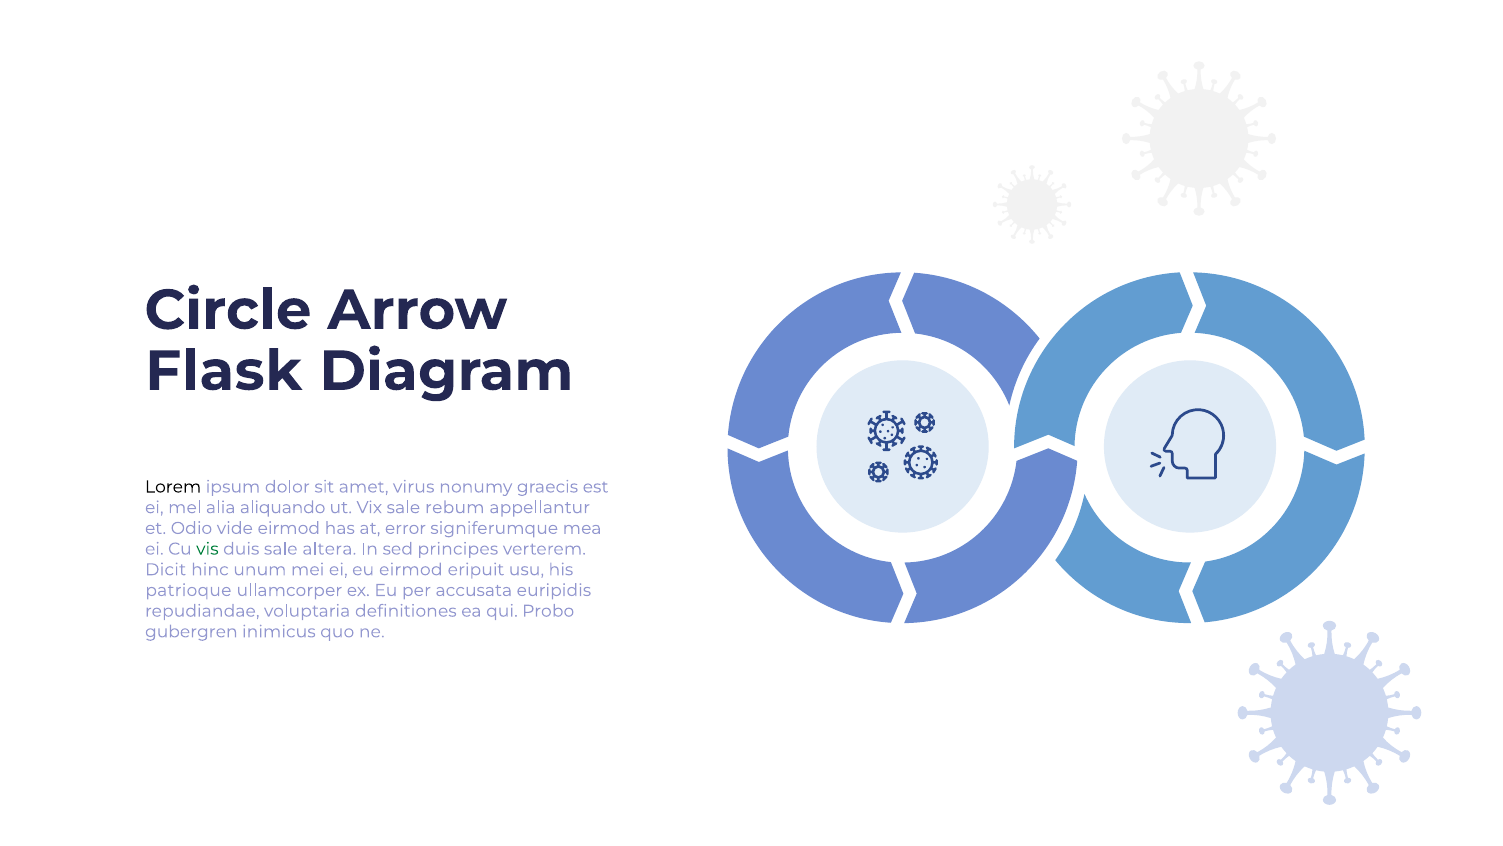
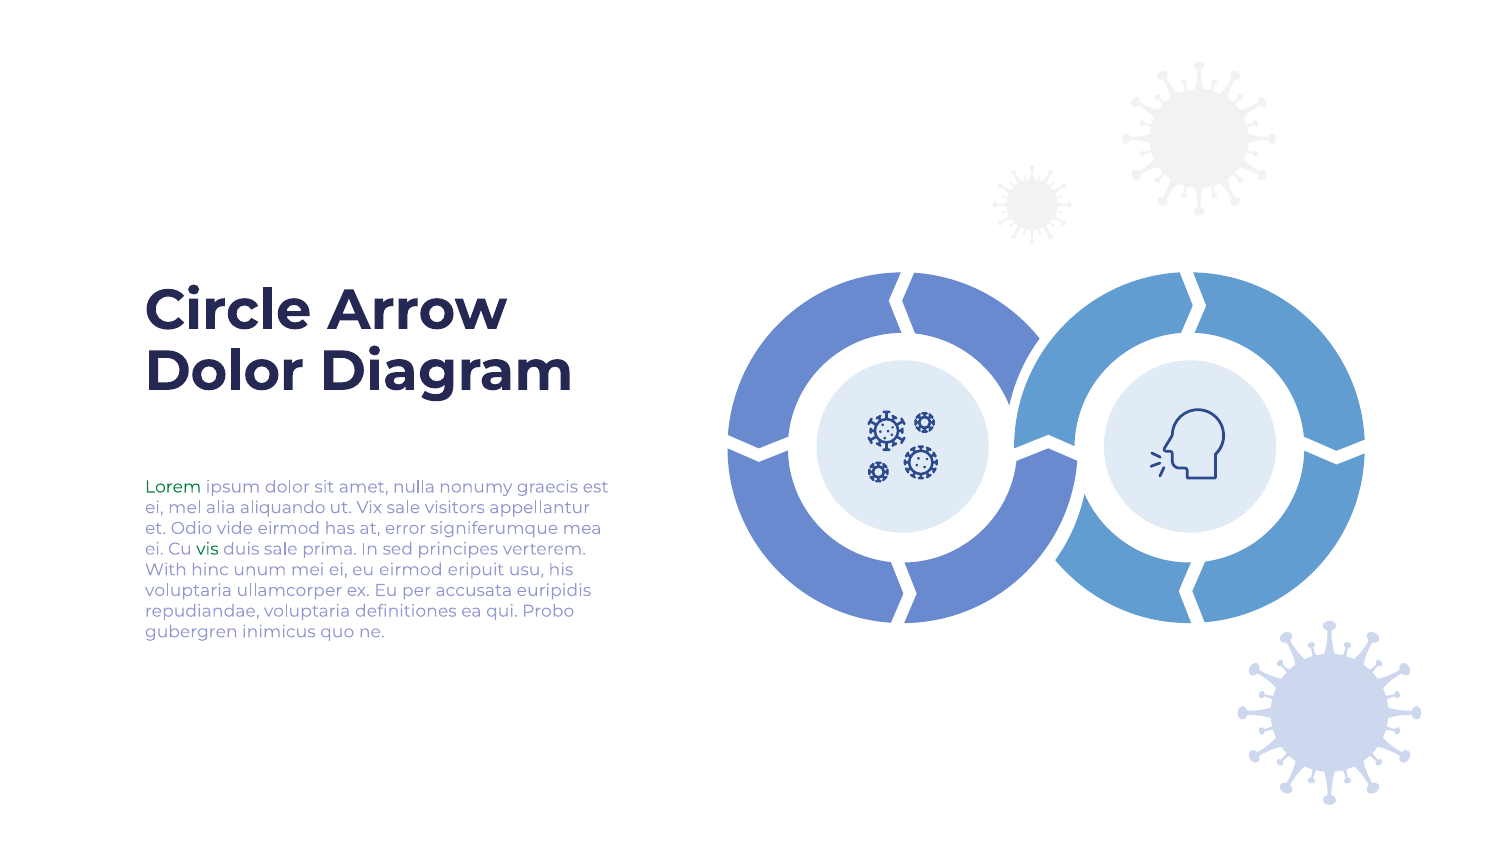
Flask at (224, 371): Flask -> Dolor
Lorem colour: black -> green
virus: virus -> nulla
rebum: rebum -> visitors
altera: altera -> prima
Dicit: Dicit -> With
patrioque at (188, 590): patrioque -> voluptaria
